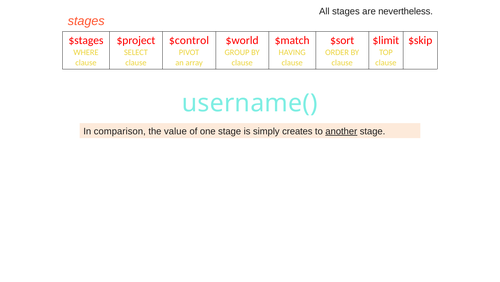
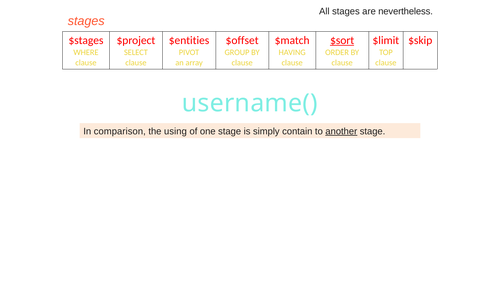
$control: $control -> $entities
$world: $world -> $offset
$sort underline: none -> present
value: value -> using
creates: creates -> contain
